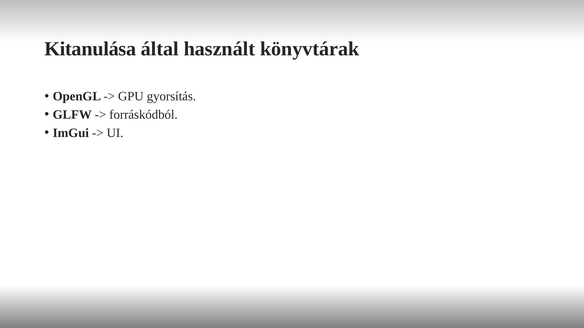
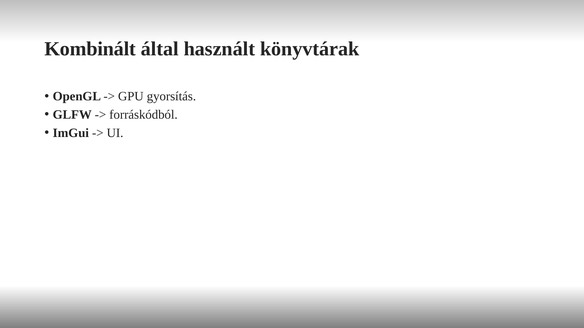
Kitanulása: Kitanulása -> Kombinált
